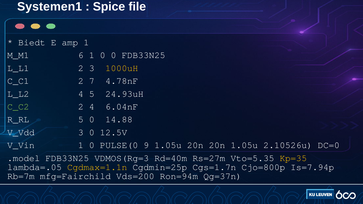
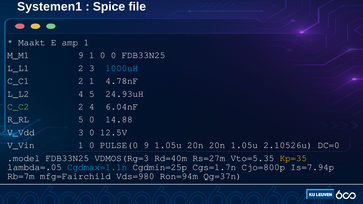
Biedt: Biedt -> Maakt
M_M1 6: 6 -> 9
1000uH colour: yellow -> light blue
2 7: 7 -> 1
Cgdmax=1.1n colour: yellow -> light blue
Vds=200: Vds=200 -> Vds=980
